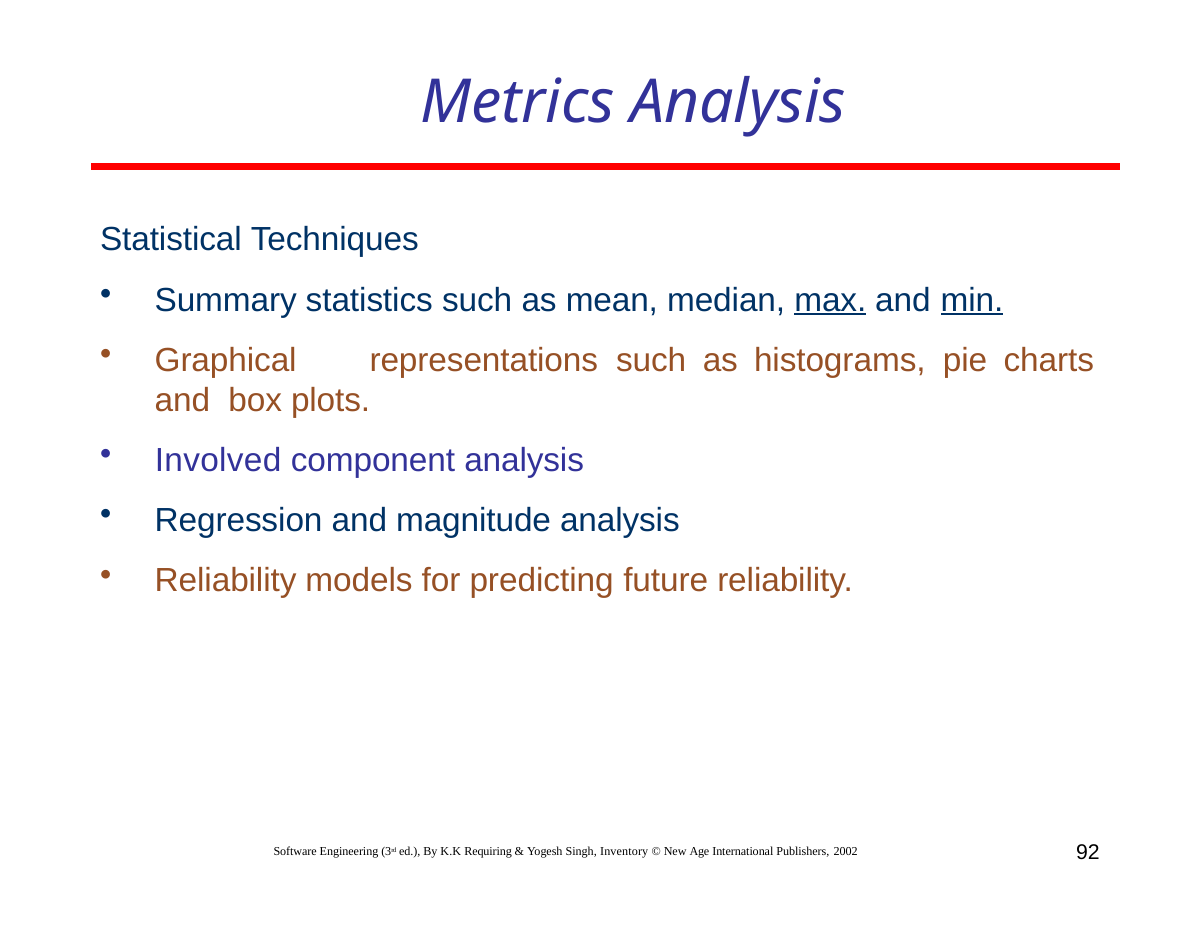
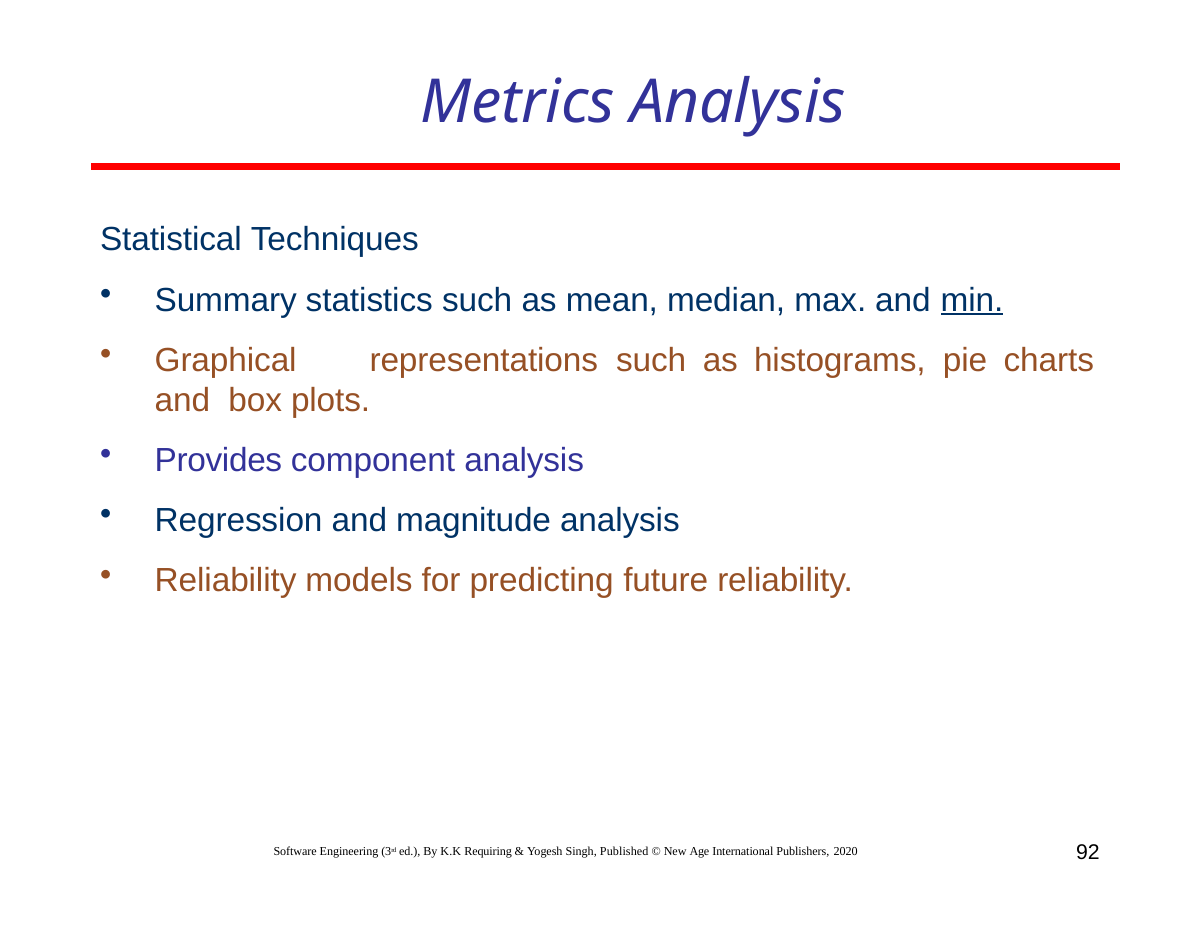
max underline: present -> none
Involved: Involved -> Provides
Inventory: Inventory -> Published
2002: 2002 -> 2020
